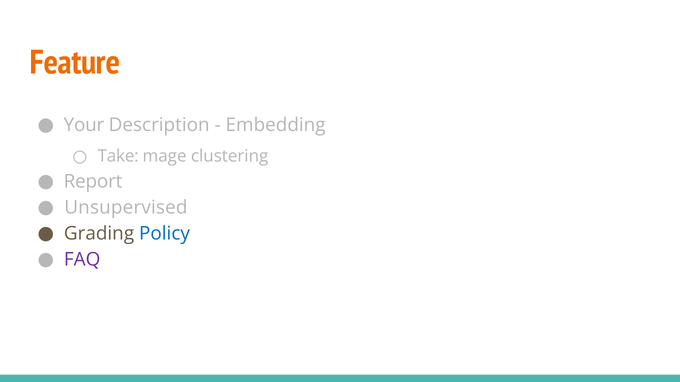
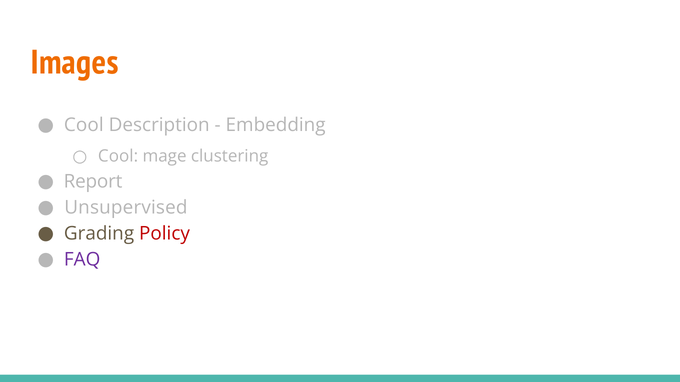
Feature: Feature -> Images
Your at (84, 125): Your -> Cool
Take at (118, 157): Take -> Cool
Policy colour: blue -> red
